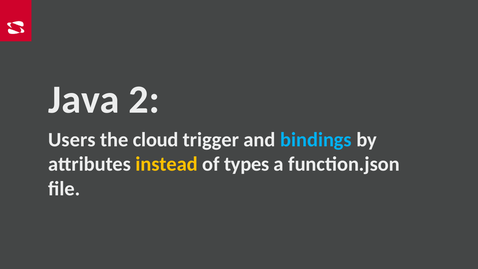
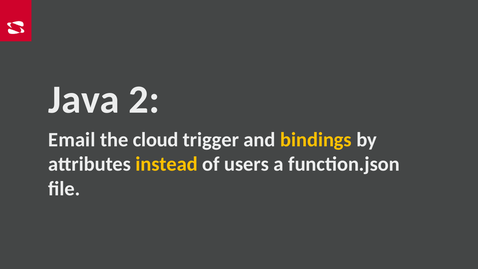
Users: Users -> Email
bindings colour: light blue -> yellow
types: types -> users
